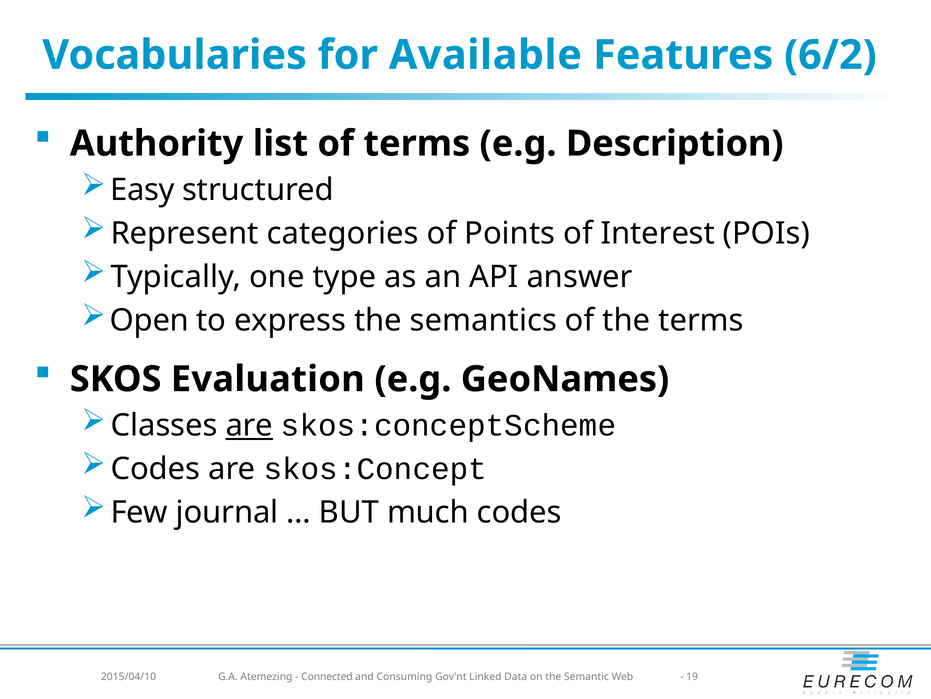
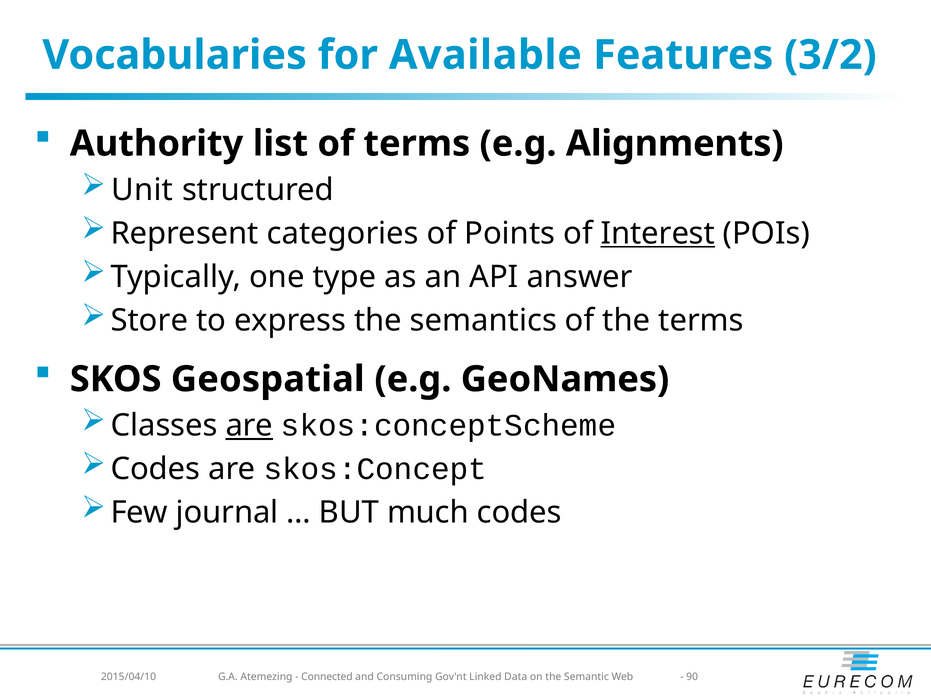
6/2: 6/2 -> 3/2
Description: Description -> Alignments
Easy: Easy -> Unit
Interest underline: none -> present
Open: Open -> Store
Evaluation: Evaluation -> Geospatial
19: 19 -> 90
